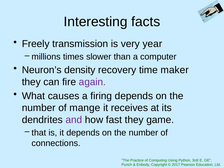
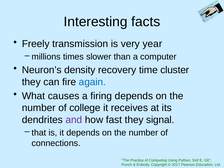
maker: maker -> cluster
again colour: purple -> blue
mange: mange -> college
game: game -> signal
